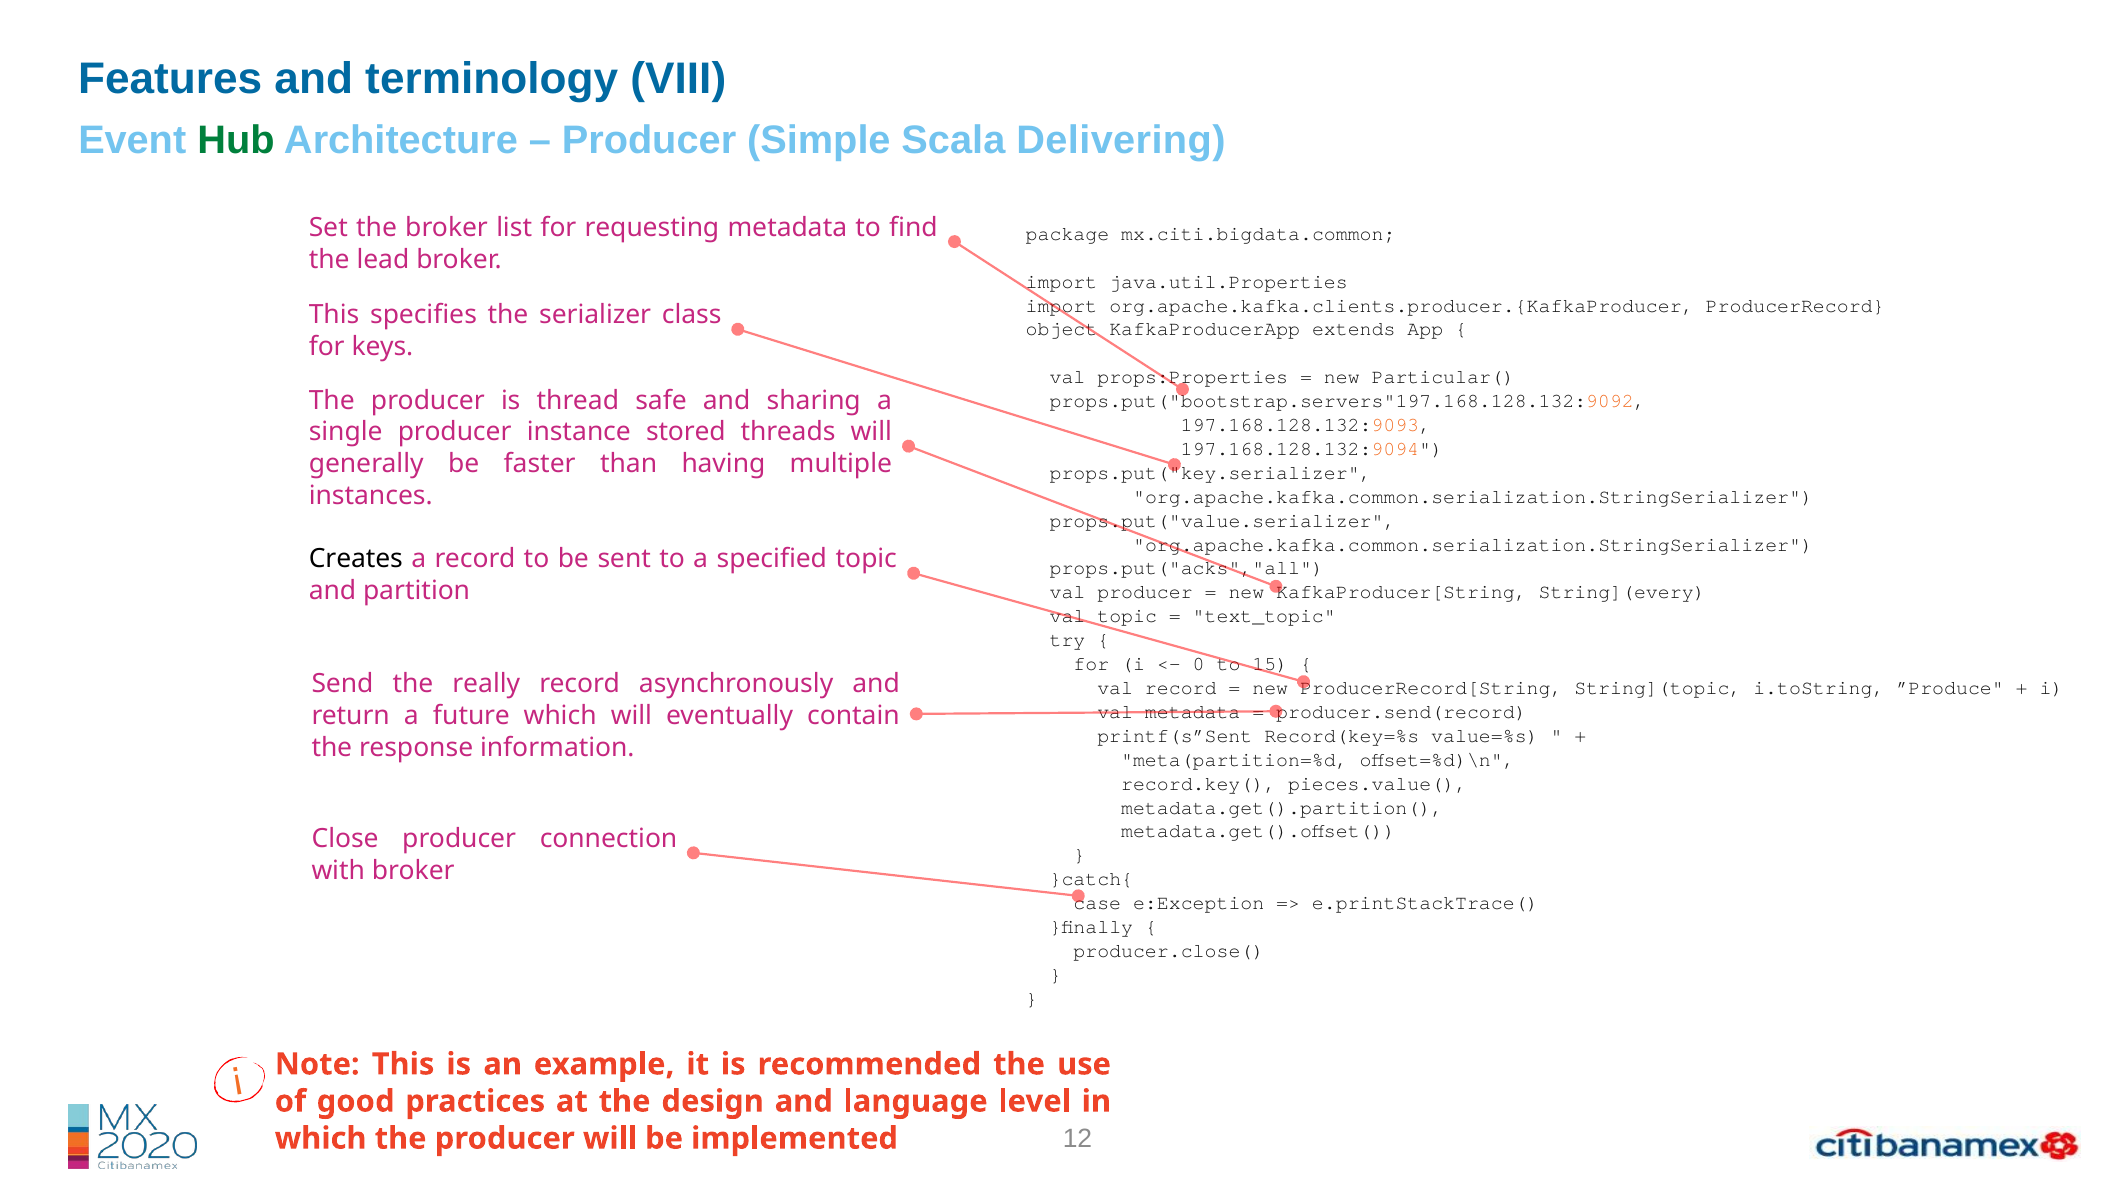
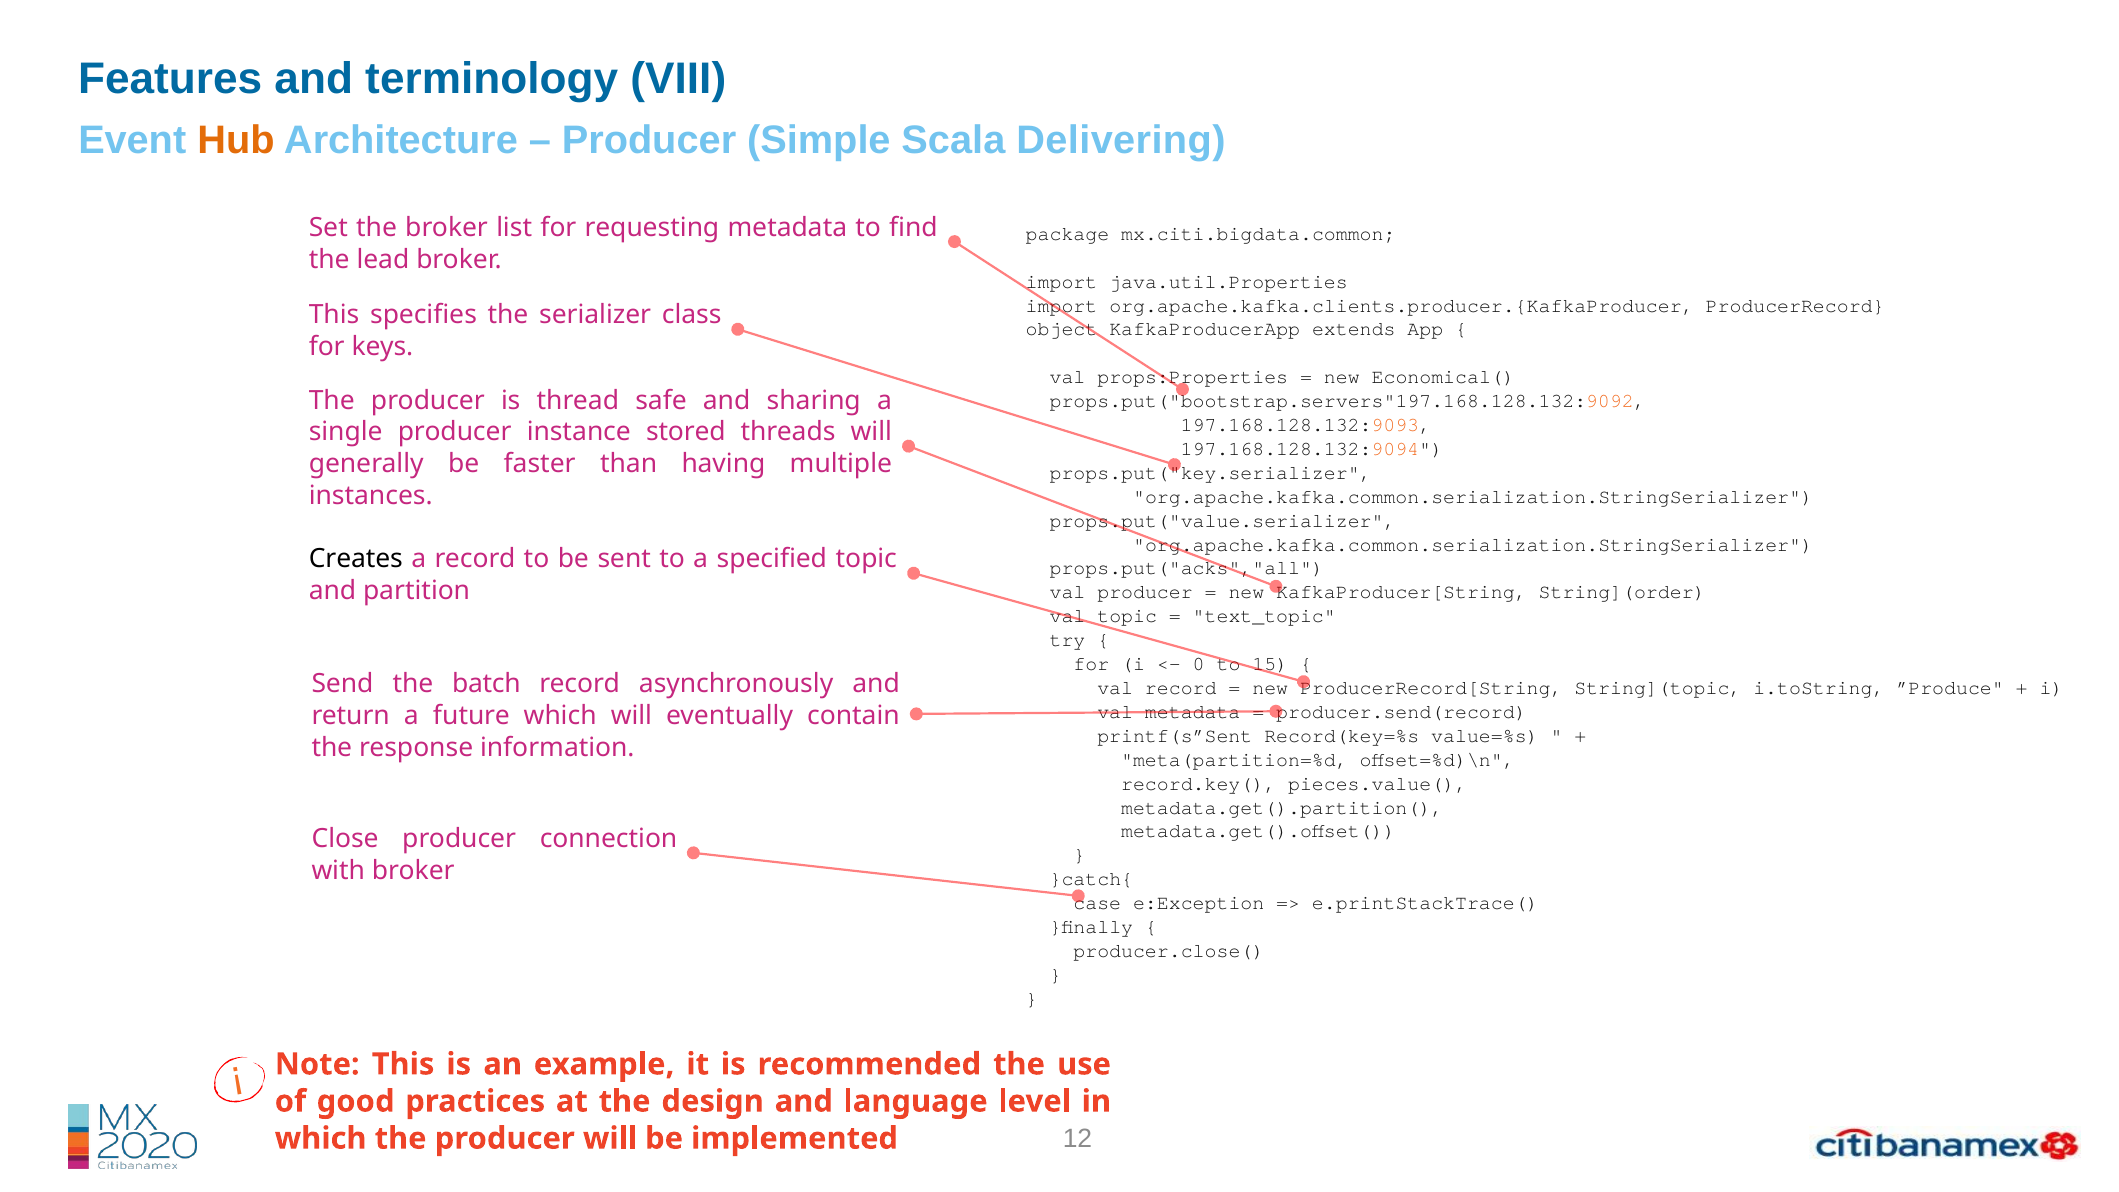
Hub colour: green -> orange
Particular(: Particular( -> Economical(
String](every: String](every -> String](order
really: really -> batch
